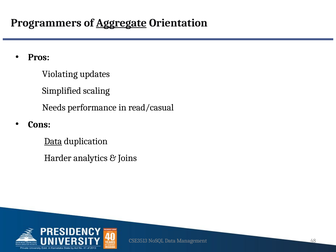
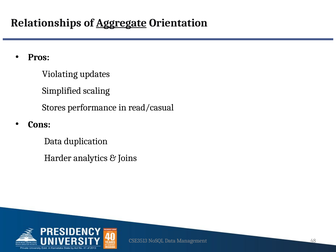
Programmers: Programmers -> Relationships
Needs: Needs -> Stores
Data at (53, 141) underline: present -> none
